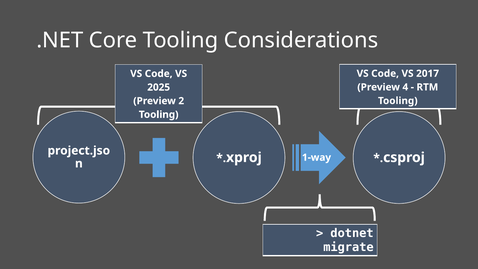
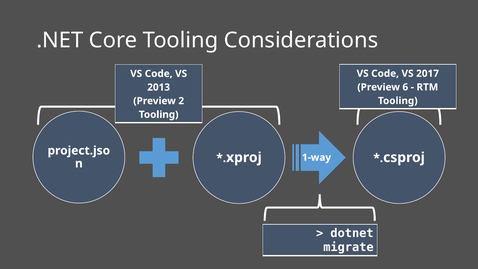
4: 4 -> 6
2025: 2025 -> 2013
